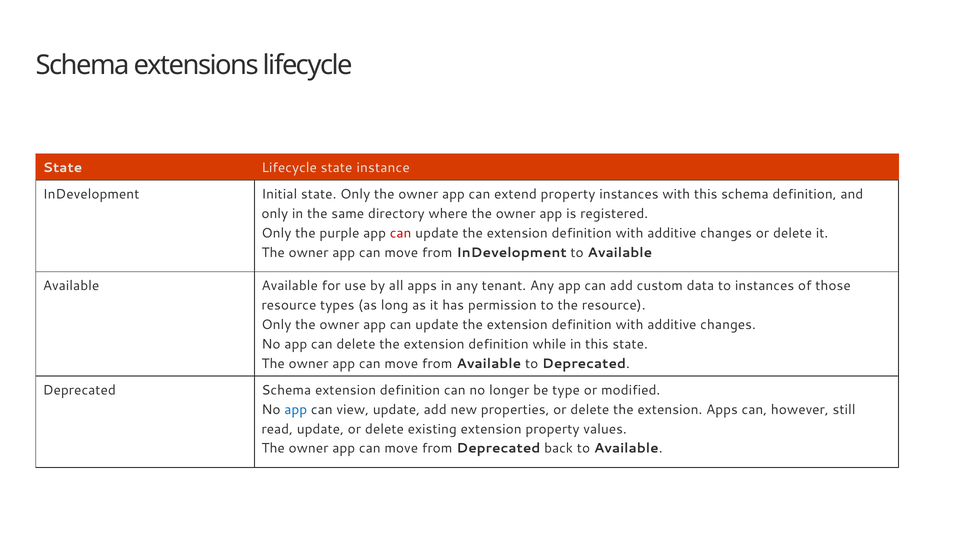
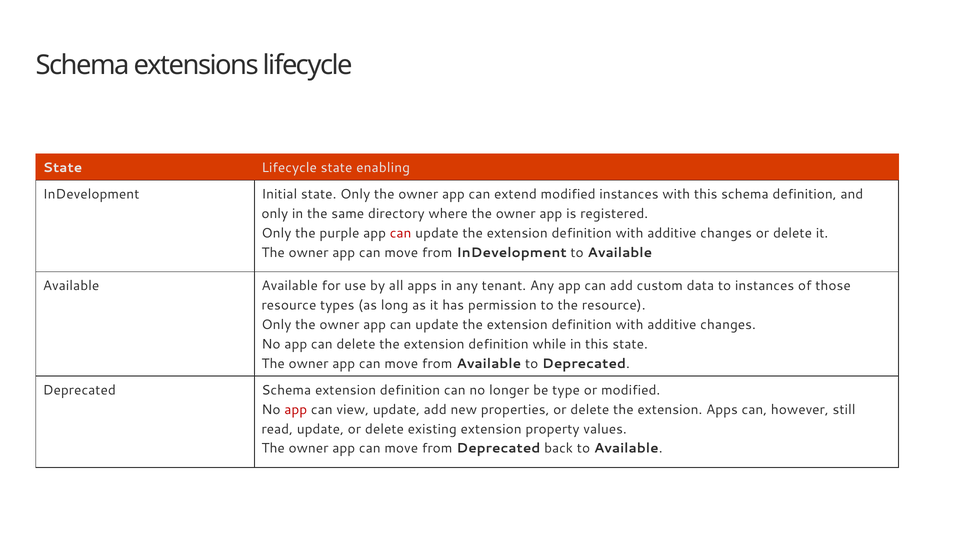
instance: instance -> enabling
extend property: property -> modified
app at (296, 410) colour: blue -> red
